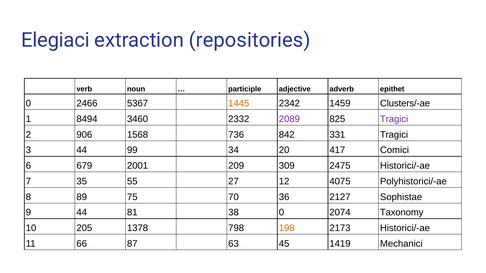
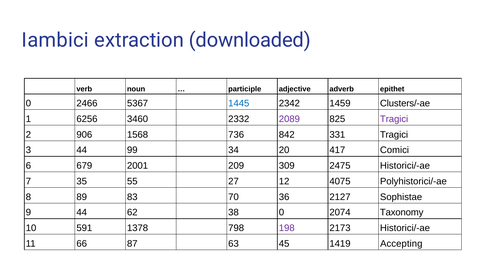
Elegiaci: Elegiaci -> Iambici
repositories: repositories -> downloaded
1445 colour: orange -> blue
8494: 8494 -> 6256
75: 75 -> 83
81: 81 -> 62
205: 205 -> 591
198 colour: orange -> purple
Mechanici: Mechanici -> Accepting
